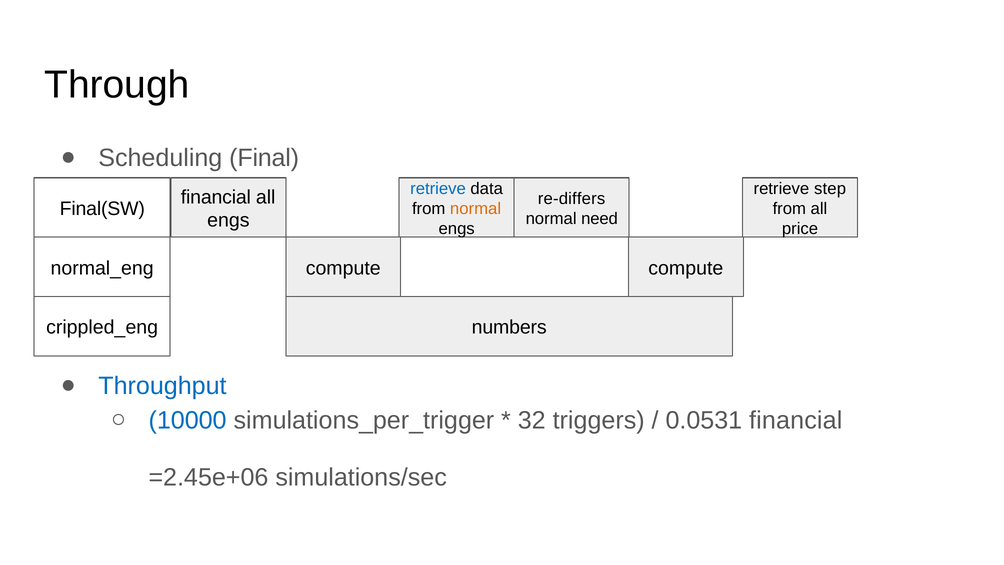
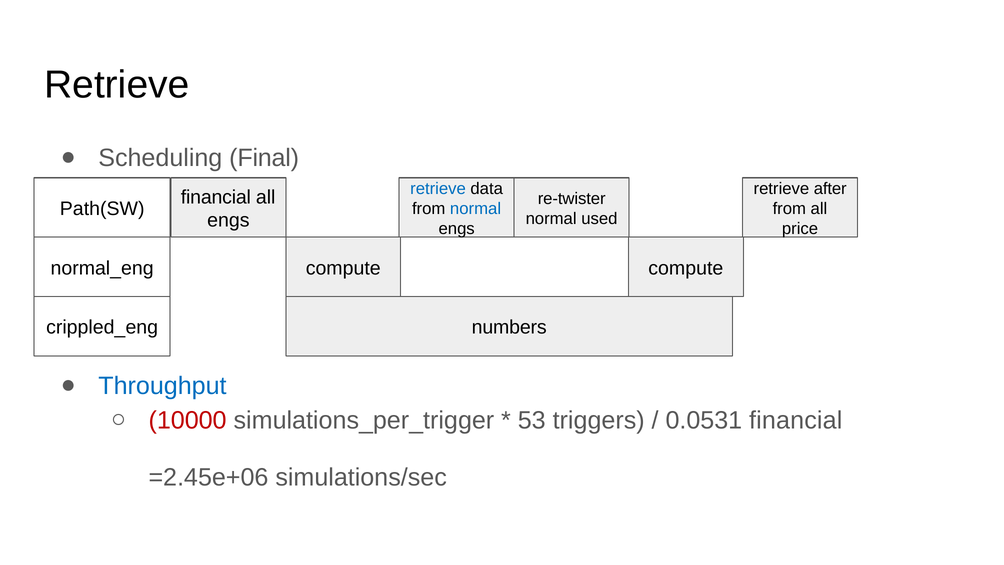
Through at (117, 85): Through -> Retrieve
step: step -> after
re-differs: re-differs -> re-twister
Final(SW: Final(SW -> Path(SW
normal at (476, 209) colour: orange -> blue
need: need -> used
10000 colour: blue -> red
32: 32 -> 53
